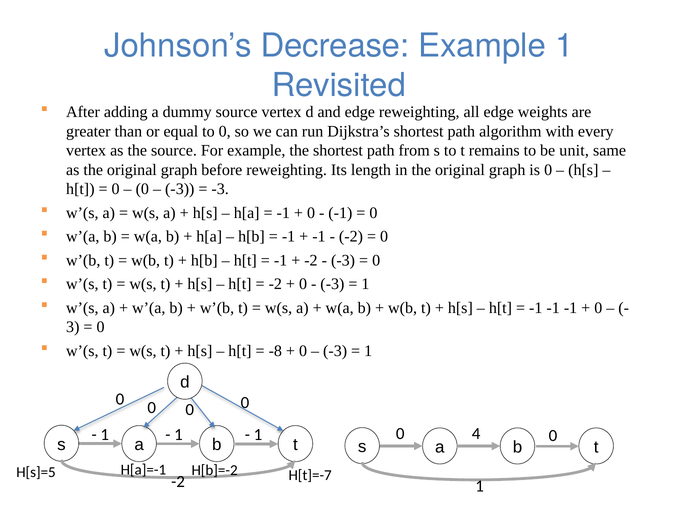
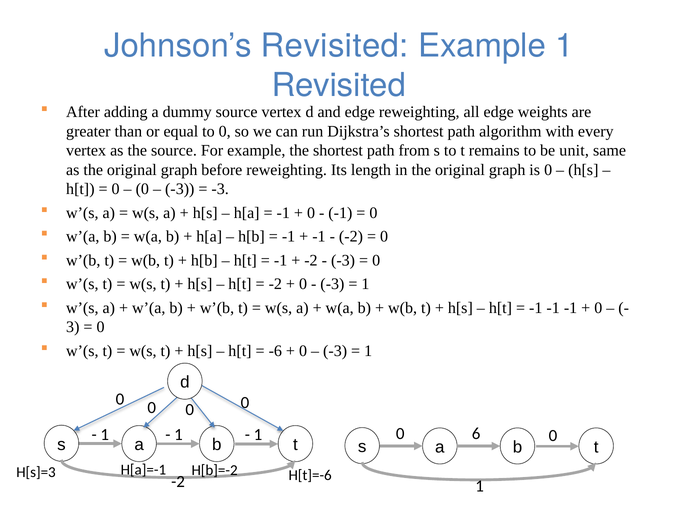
Johnson’s Decrease: Decrease -> Revisited
-8: -8 -> -6
4: 4 -> 6
H[s]=5: H[s]=5 -> H[s]=3
H[t]=-7: H[t]=-7 -> H[t]=-6
